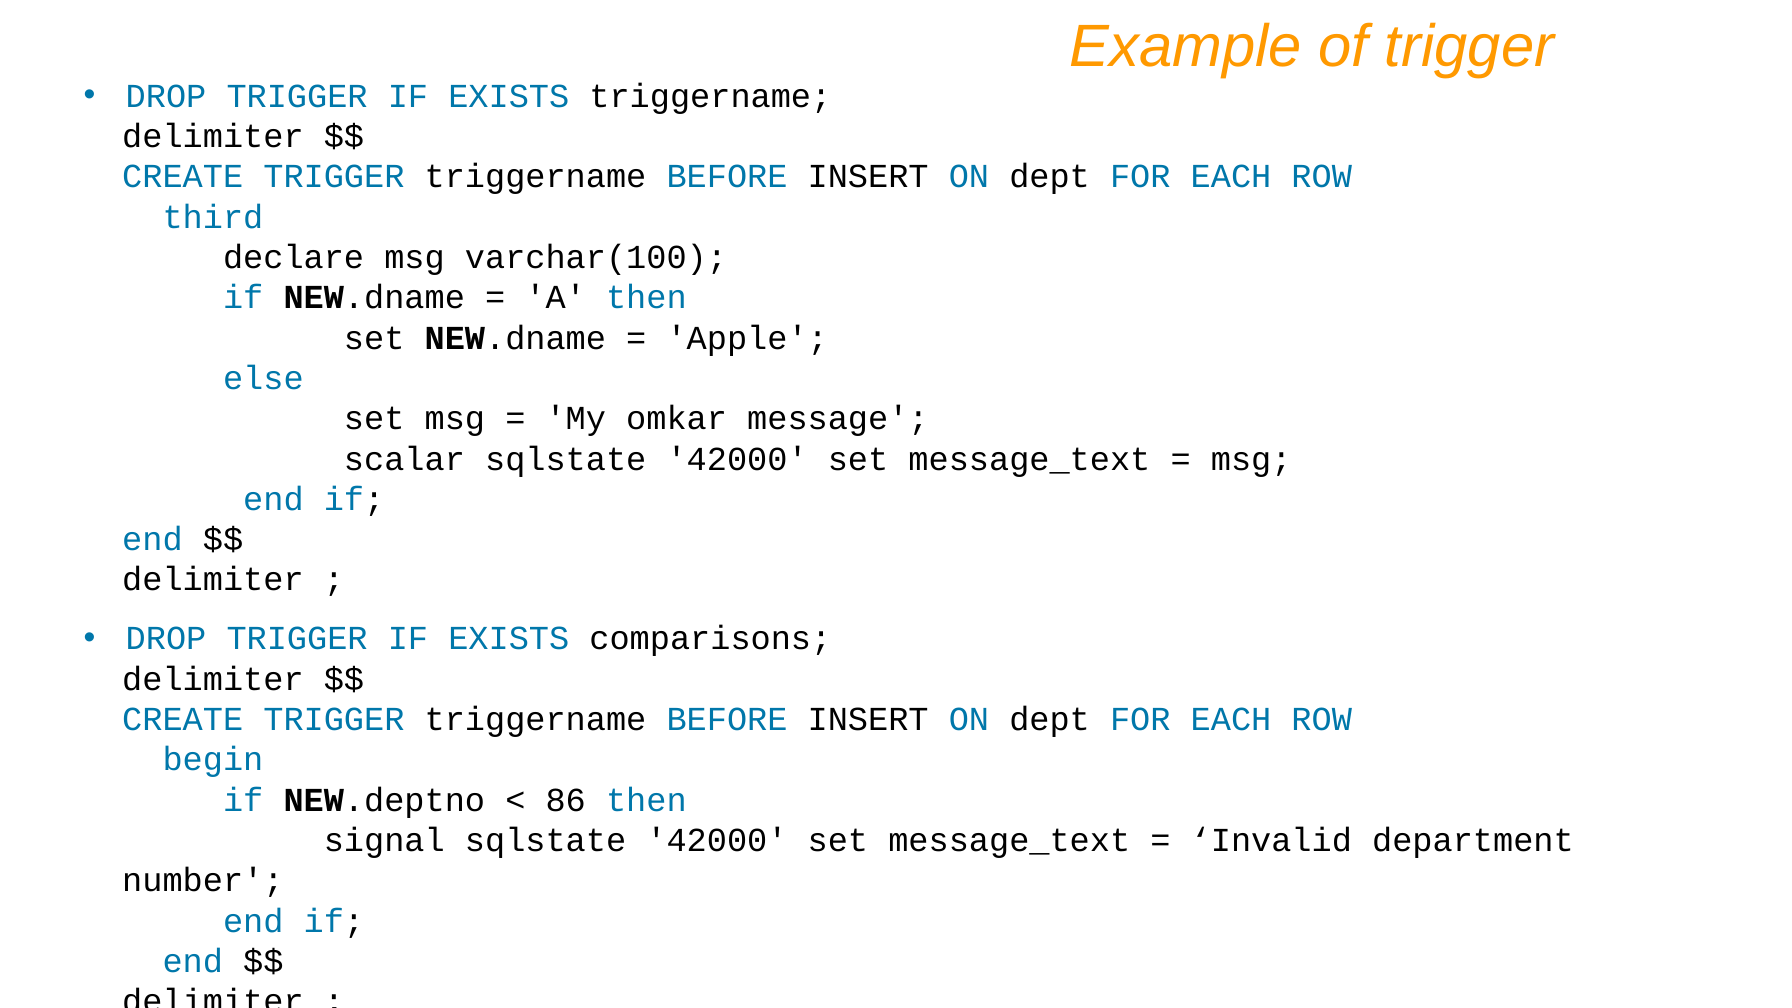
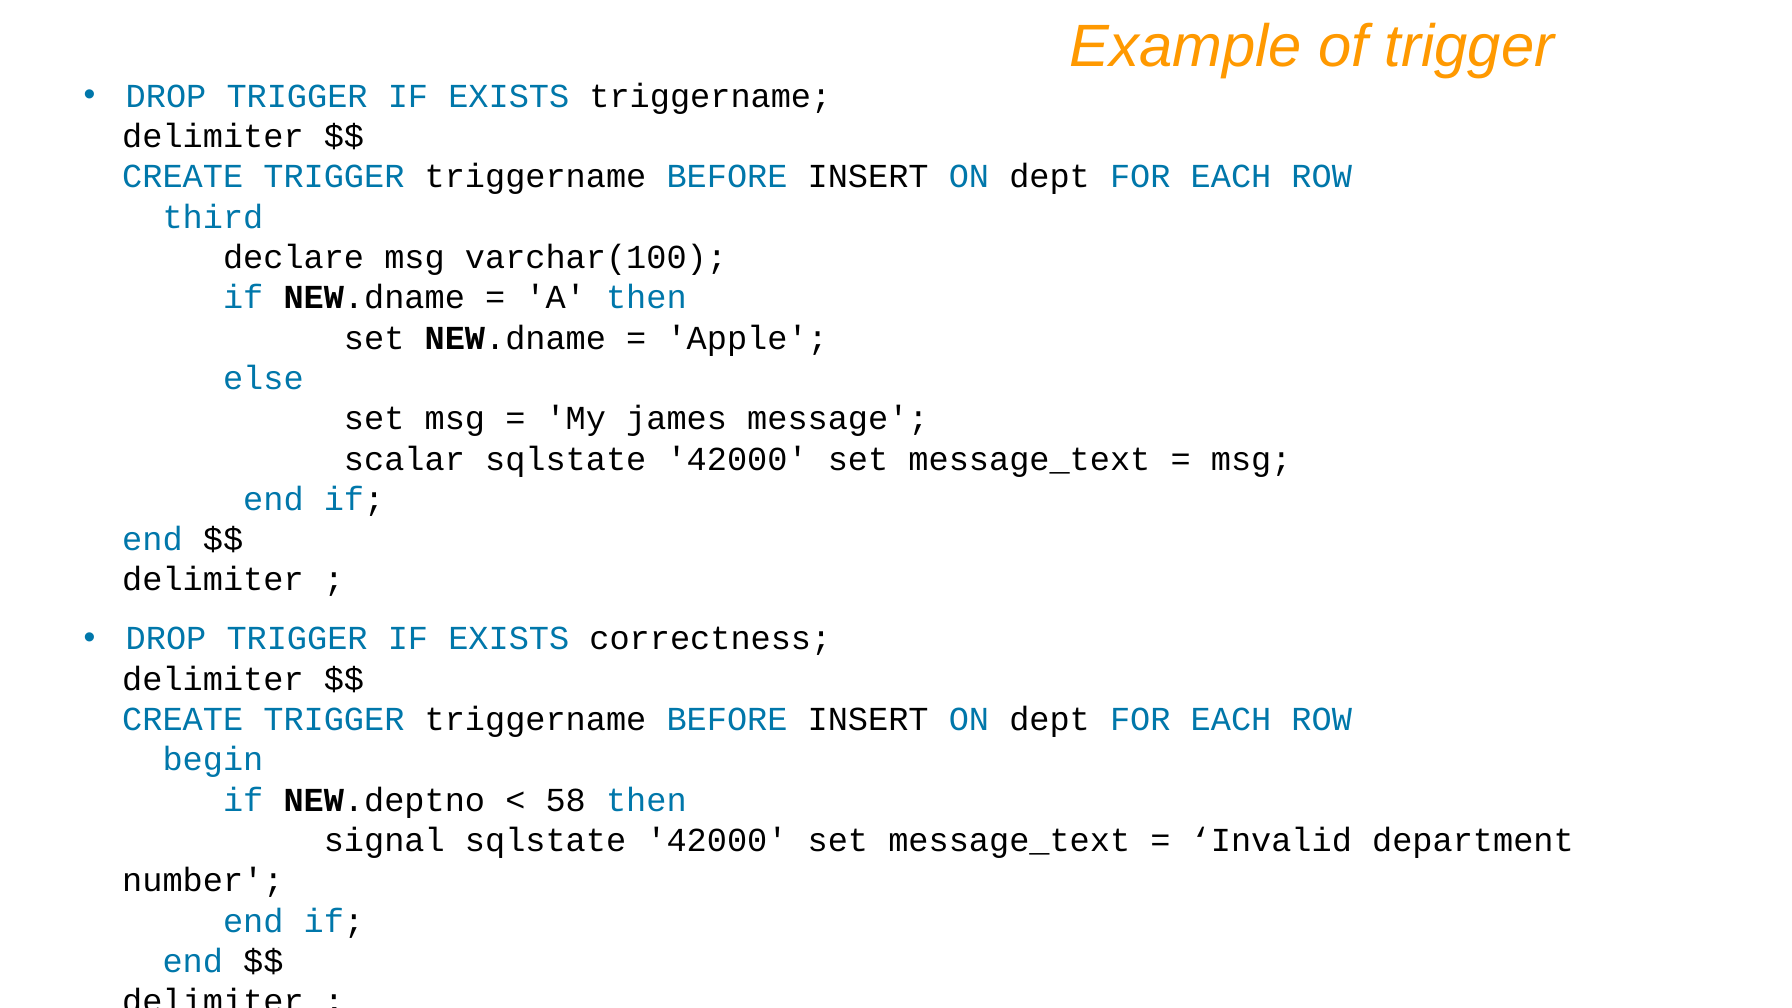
omkar: omkar -> james
comparisons: comparisons -> correctness
86: 86 -> 58
